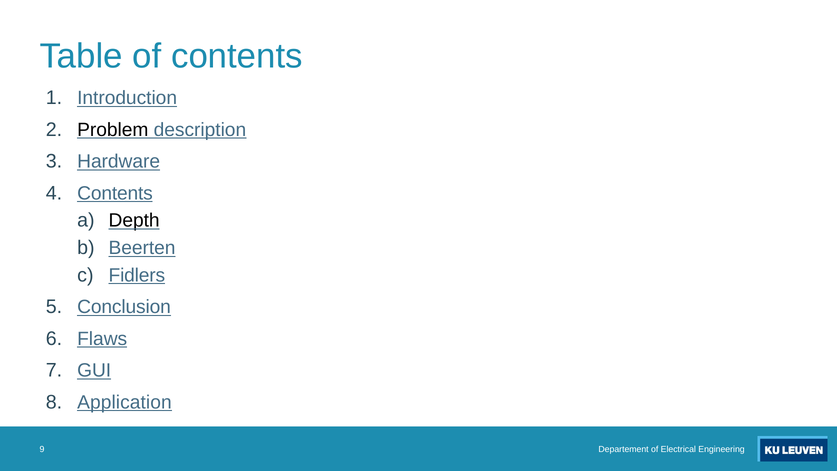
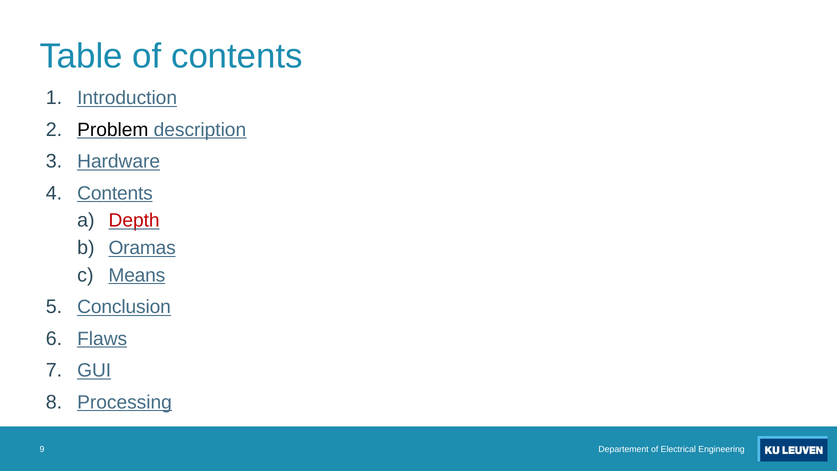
Depth colour: black -> red
Beerten: Beerten -> Oramas
Fidlers: Fidlers -> Means
Application: Application -> Processing
